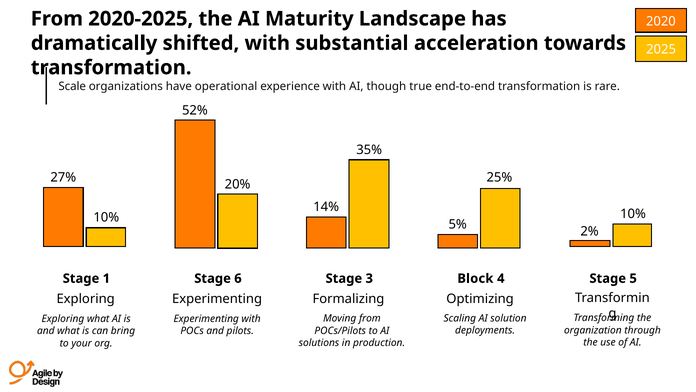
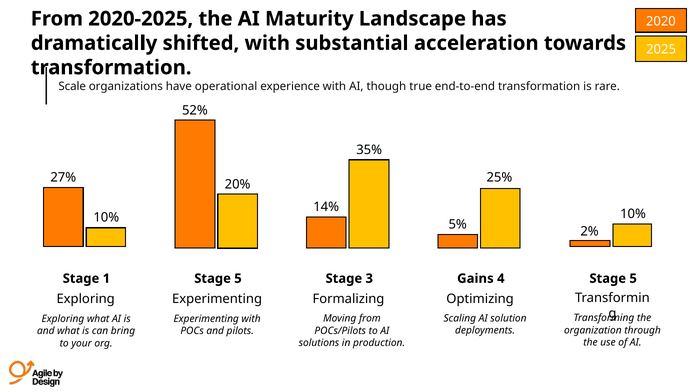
1 Stage 6: 6 -> 5
Block: Block -> Gains
